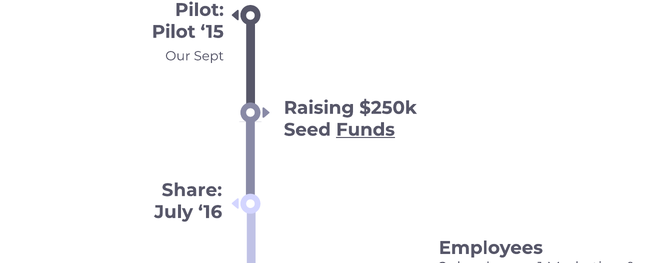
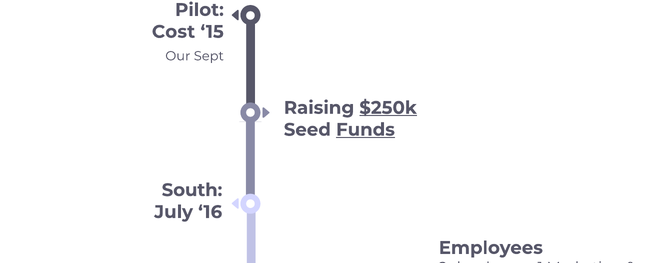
Pilot at (174, 32): Pilot -> Cost
$250k underline: none -> present
Share: Share -> South
